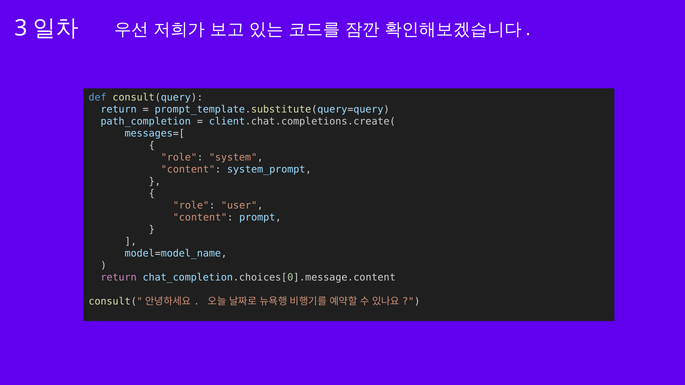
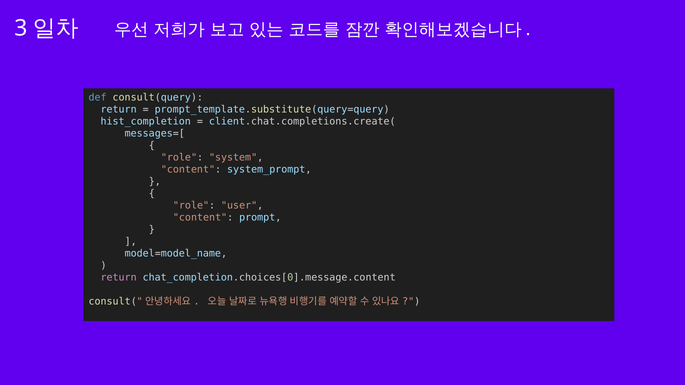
path_completion: path_completion -> hist_completion
